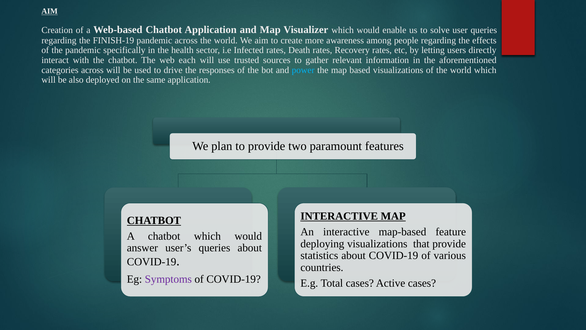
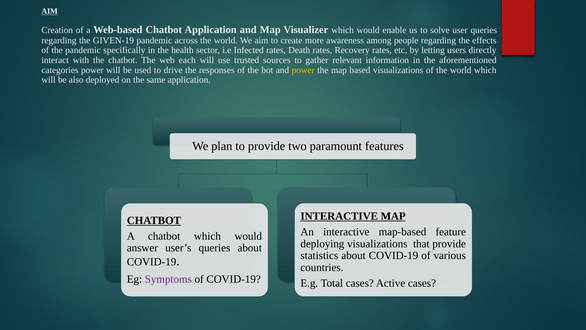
FINISH-19: FINISH-19 -> GIVEN-19
categories across: across -> power
power at (303, 70) colour: light blue -> yellow
